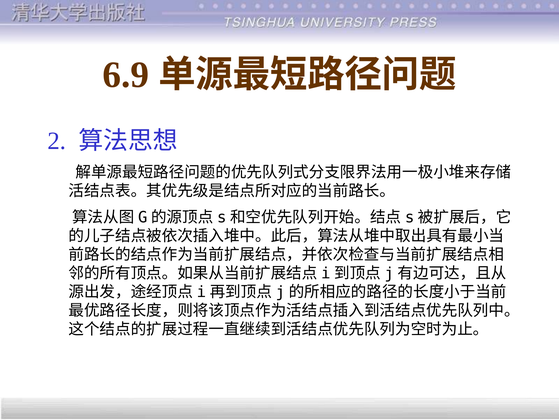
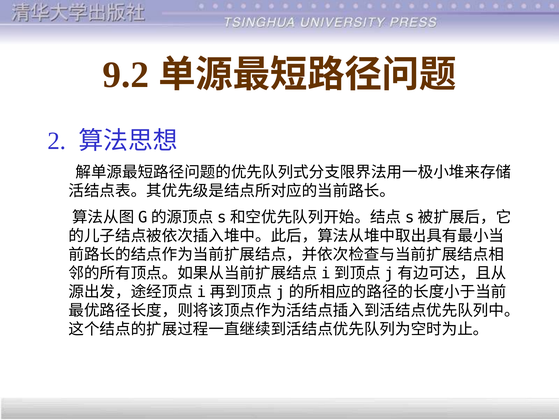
6.9: 6.9 -> 9.2
